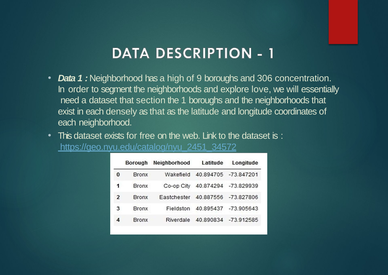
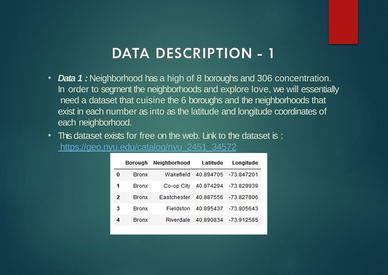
9: 9 -> 8
section: section -> cuisine
the 1: 1 -> 6
densely: densely -> number
as that: that -> into
